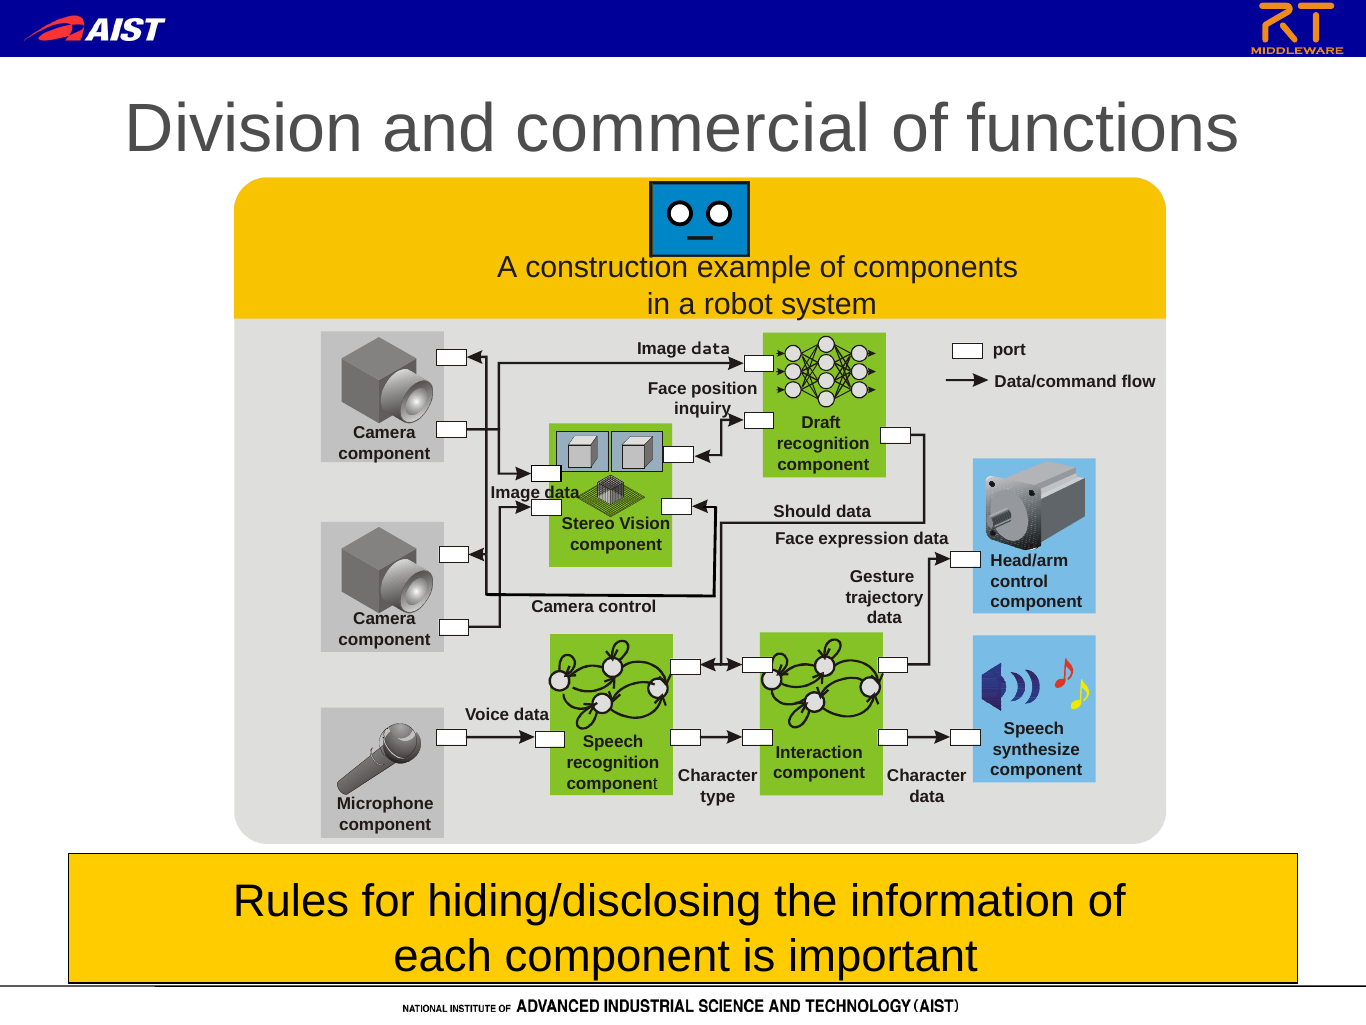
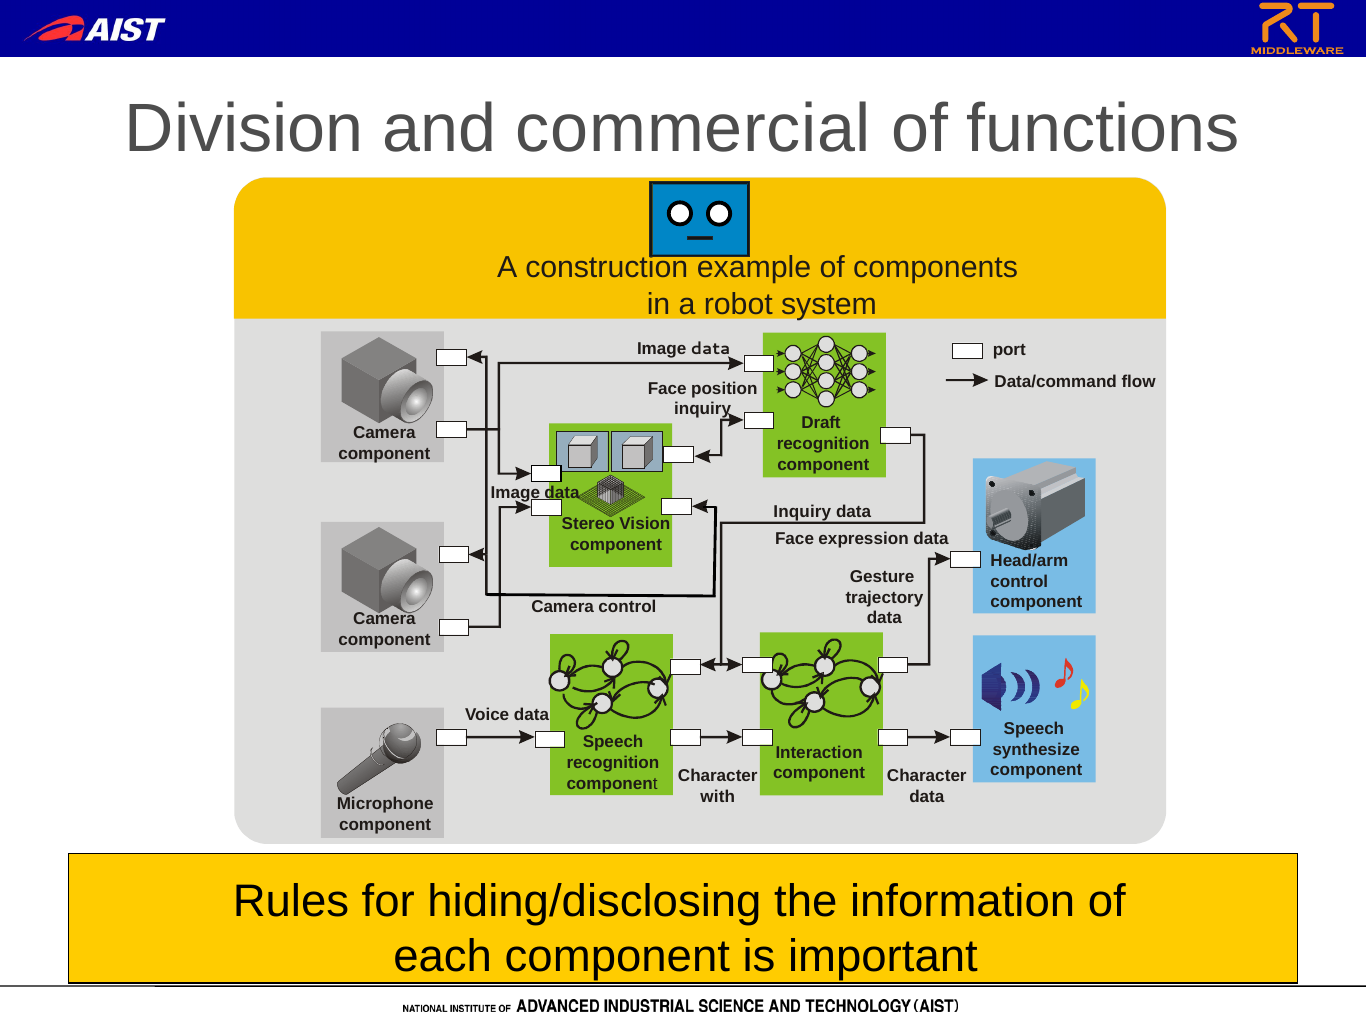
Should at (802, 511): Should -> Inquiry
type: type -> with
